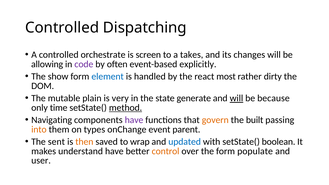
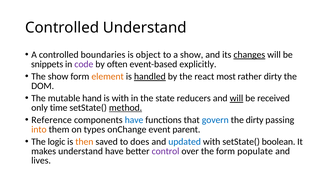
Controlled Dispatching: Dispatching -> Understand
orchestrate: orchestrate -> boundaries
screen: screen -> object
a takes: takes -> show
changes underline: none -> present
allowing: allowing -> snippets
element colour: blue -> orange
handled underline: none -> present
plain: plain -> hand
is very: very -> with
generate: generate -> reducers
because: because -> received
Navigating: Navigating -> Reference
have at (134, 120) colour: purple -> blue
govern colour: orange -> blue
the built: built -> dirty
sent: sent -> logic
wrap: wrap -> does
control colour: orange -> purple
user: user -> lives
